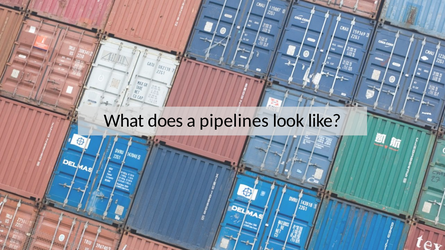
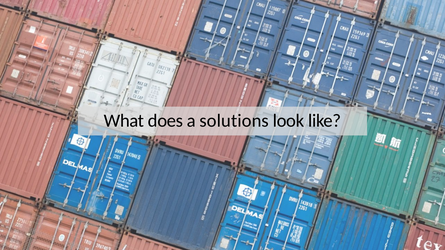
pipelines: pipelines -> solutions
